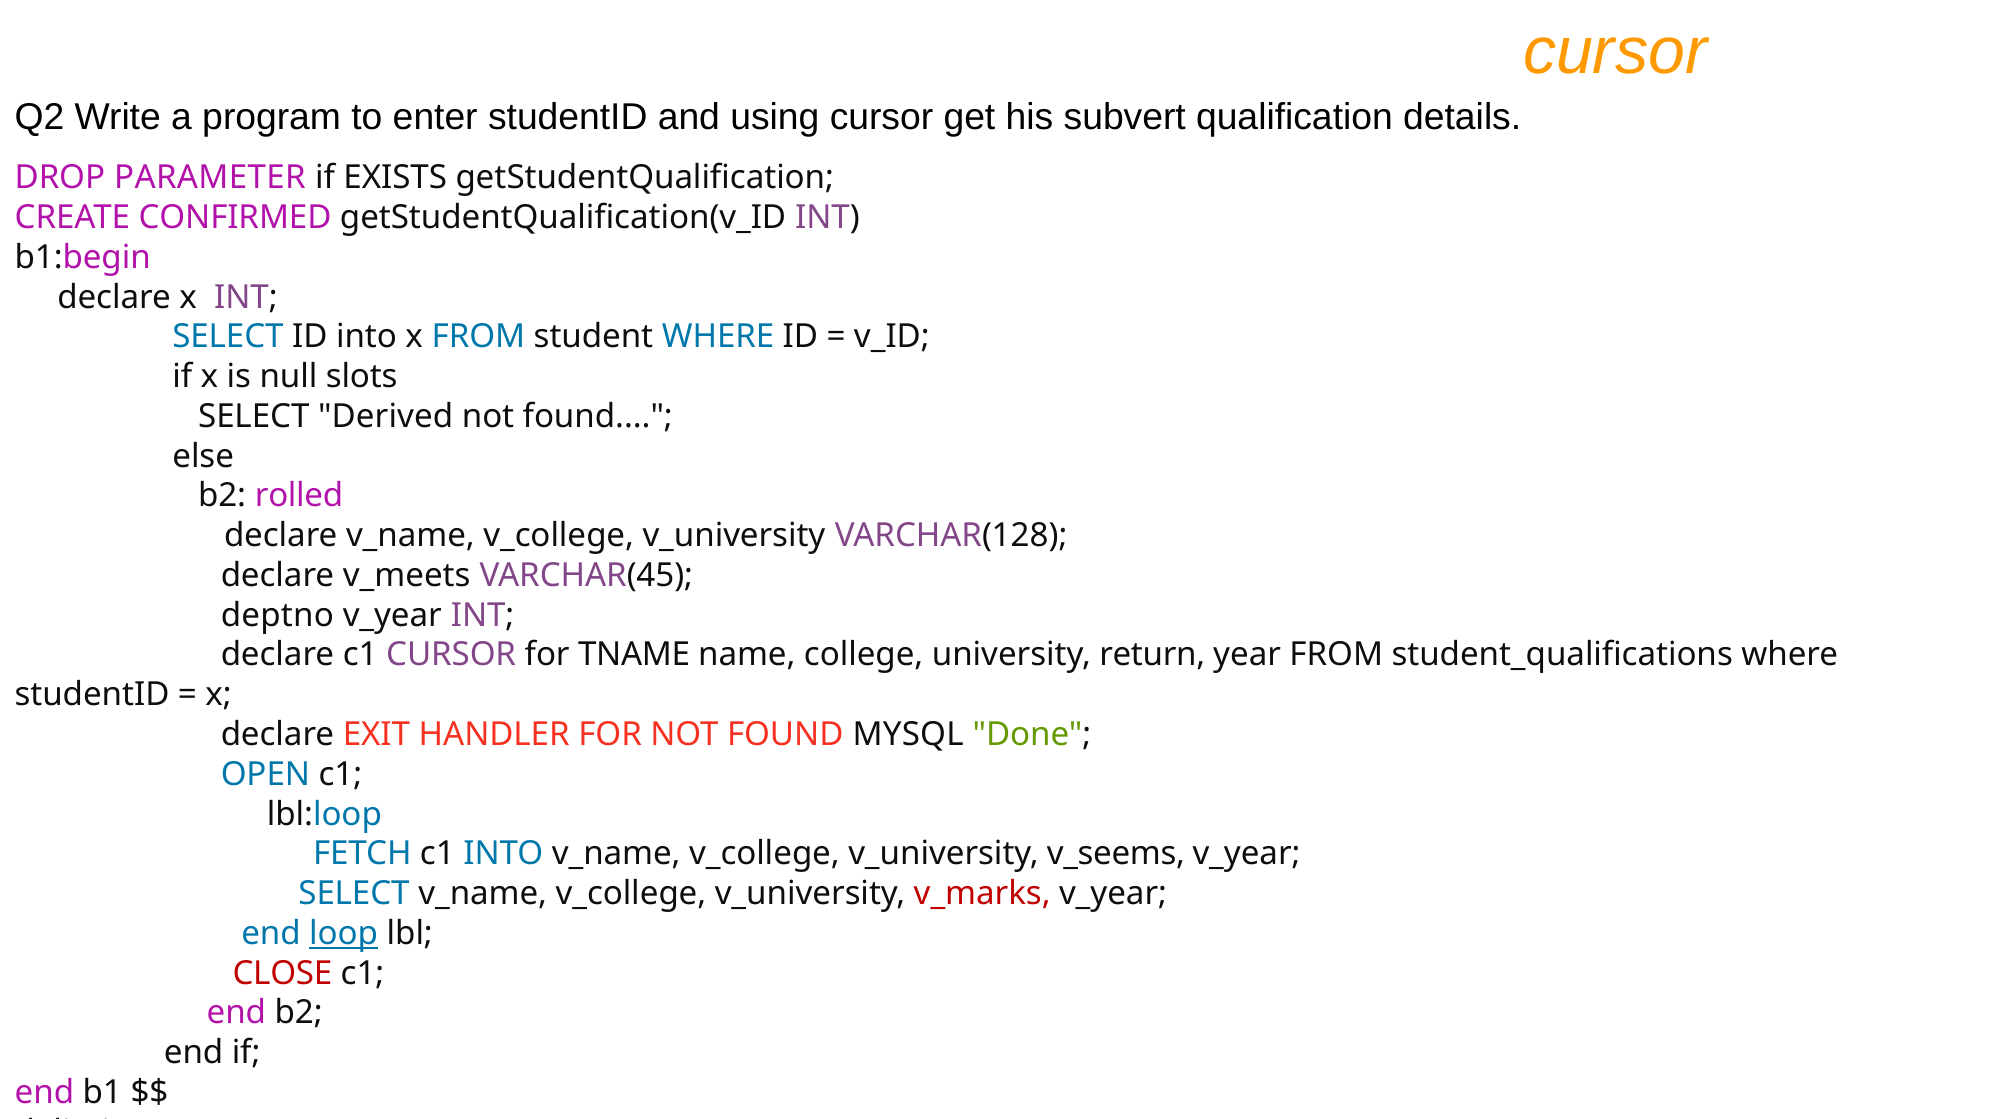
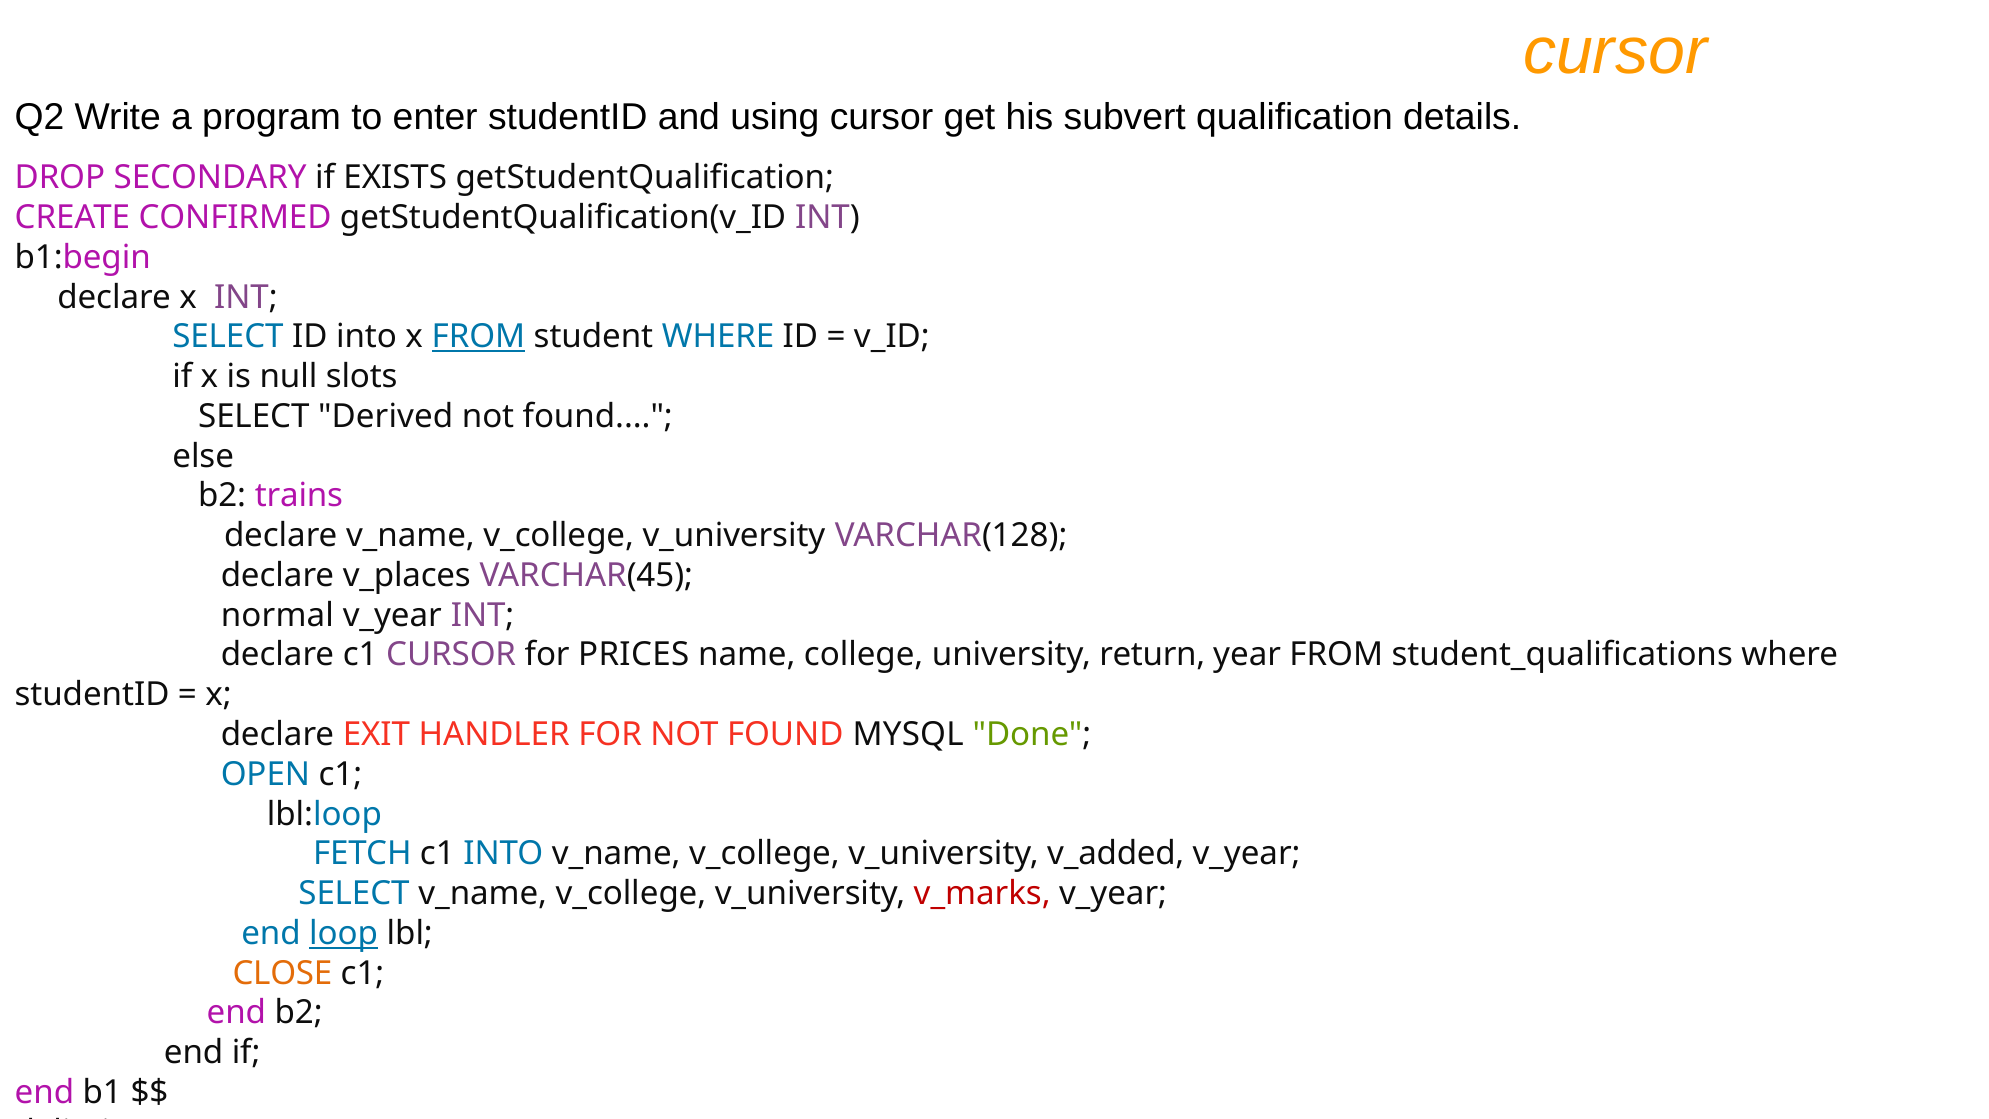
PARAMETER: PARAMETER -> SECONDARY
FROM at (478, 337) underline: none -> present
rolled: rolled -> trains
v_meets: v_meets -> v_places
deptno: deptno -> normal
TNAME: TNAME -> PRICES
v_seems: v_seems -> v_added
CLOSE colour: red -> orange
